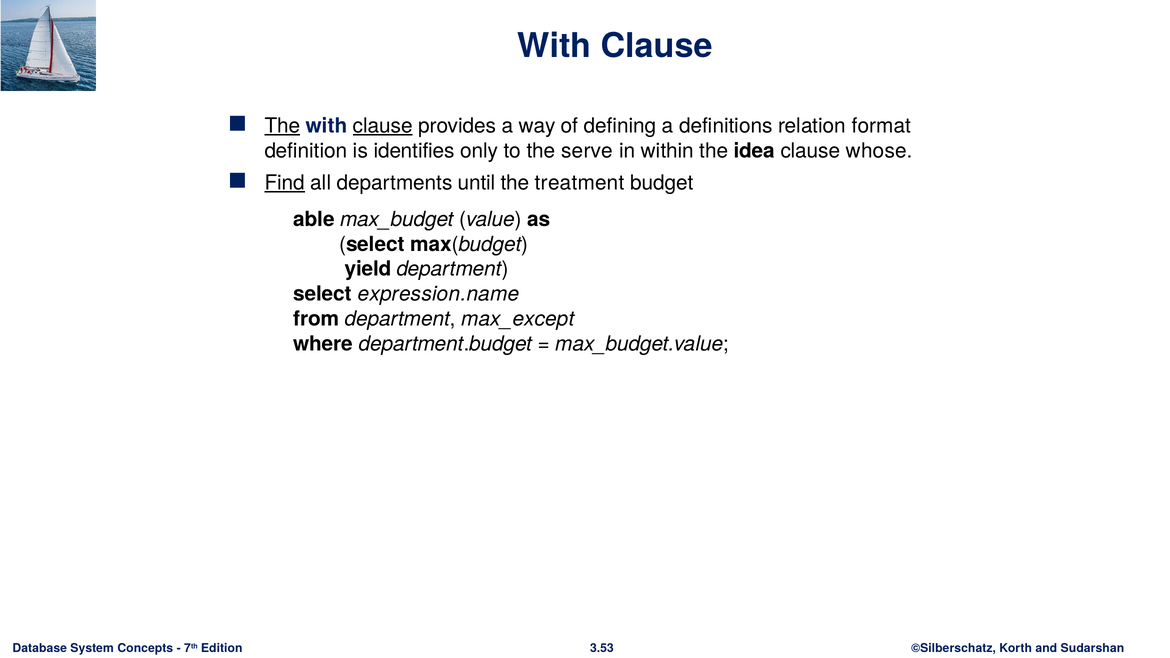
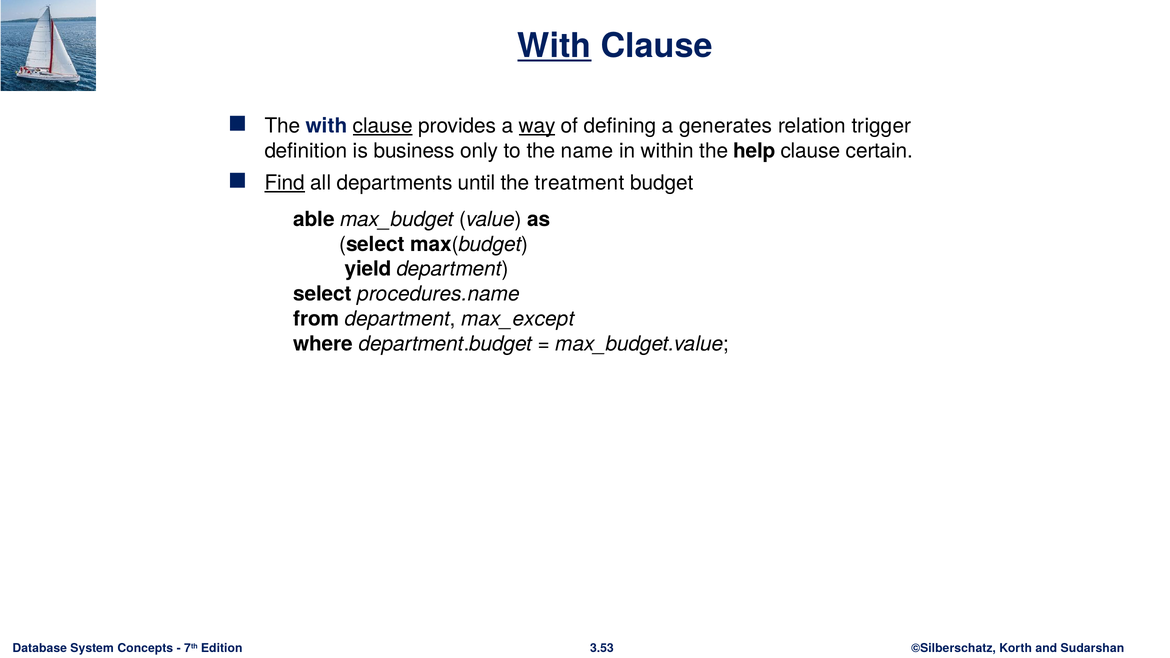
With at (554, 46) underline: none -> present
The at (282, 126) underline: present -> none
way underline: none -> present
definitions: definitions -> generates
format: format -> trigger
identifies: identifies -> business
serve: serve -> name
idea: idea -> help
whose: whose -> certain
expression.name: expression.name -> procedures.name
